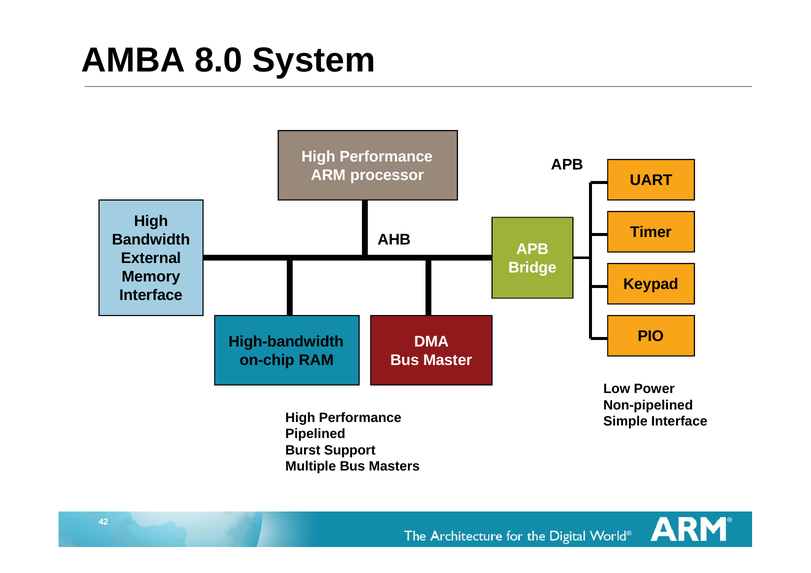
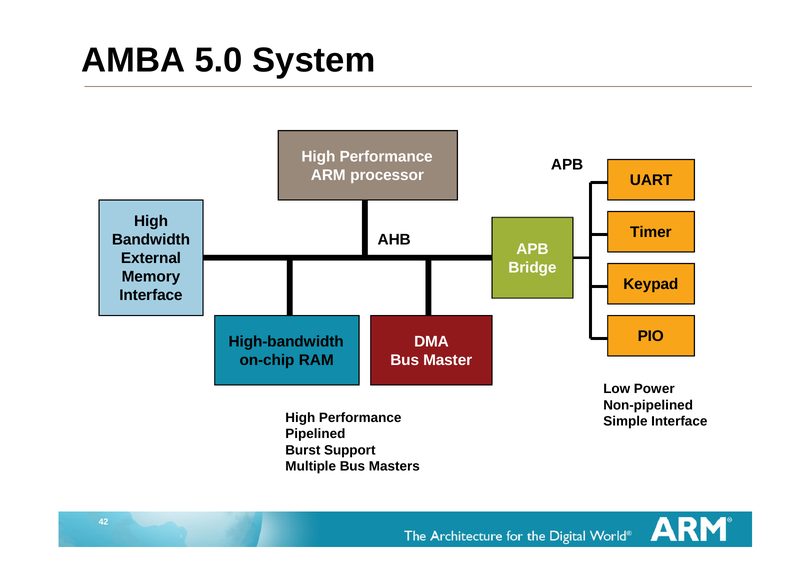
8.0: 8.0 -> 5.0
